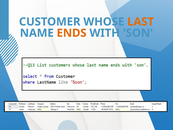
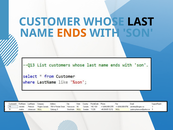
LAST colour: orange -> black
